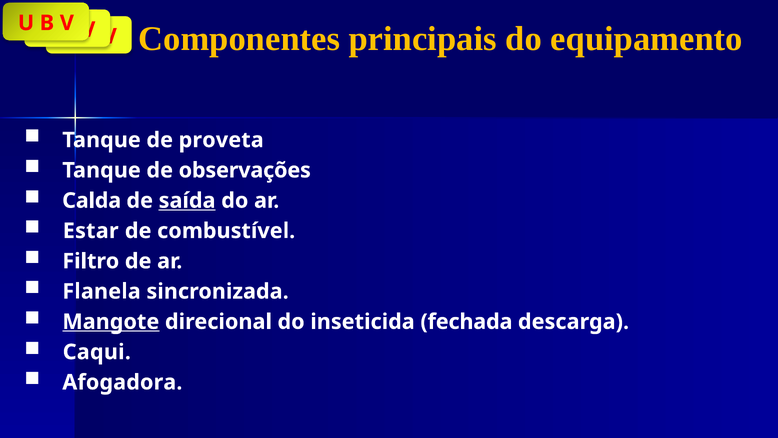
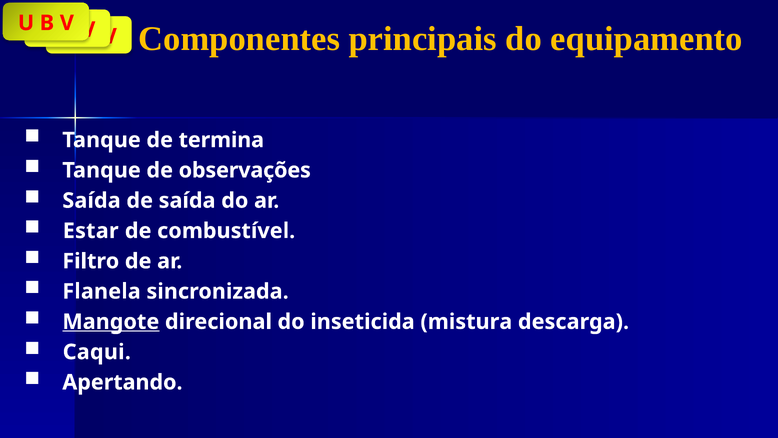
proveta: proveta -> termina
Calda at (92, 200): Calda -> Saída
saída at (187, 200) underline: present -> none
fechada: fechada -> mistura
Afogadora: Afogadora -> Apertando
